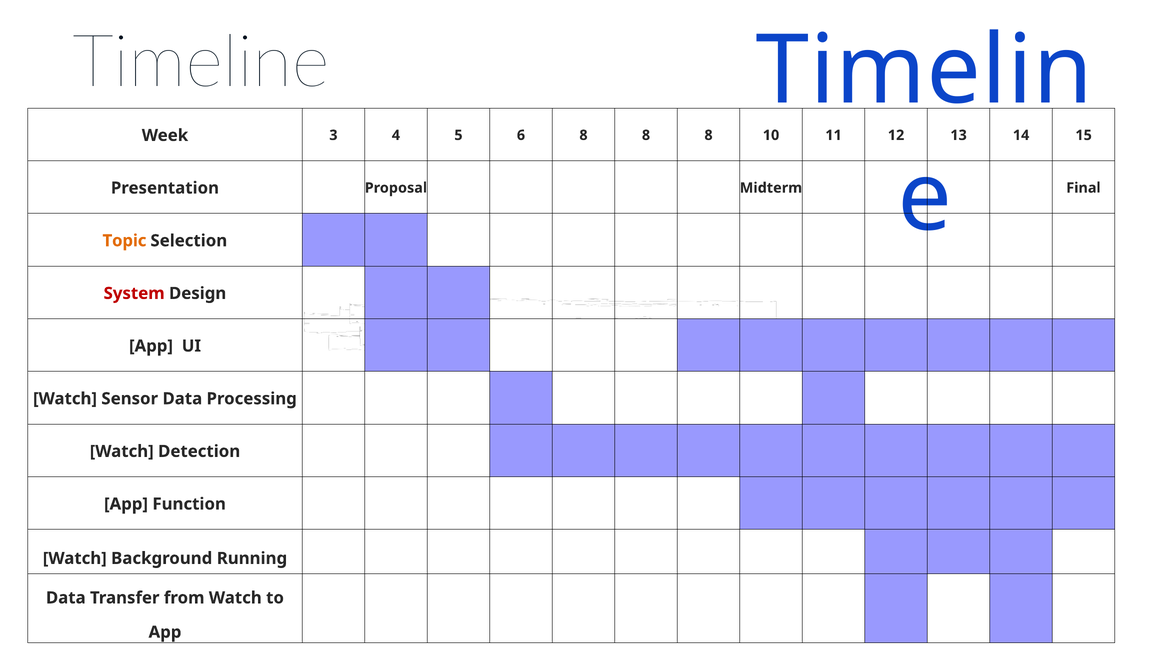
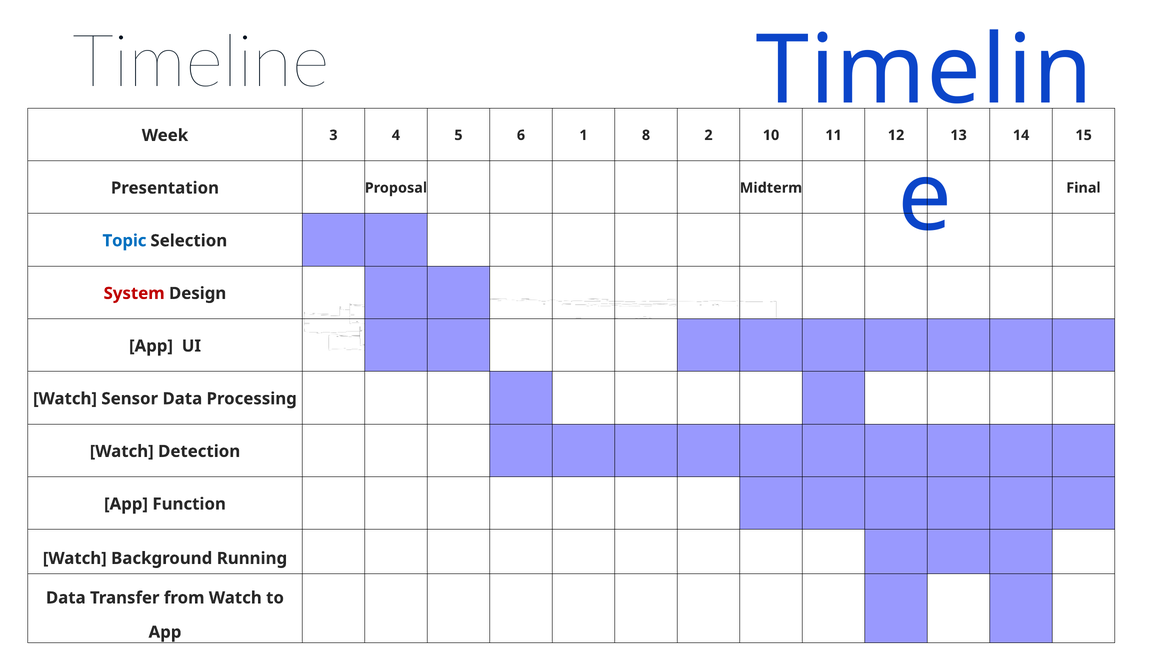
6 8: 8 -> 1
8 at (709, 135): 8 -> 2
Topic colour: orange -> blue
